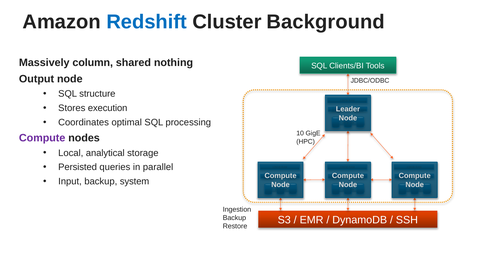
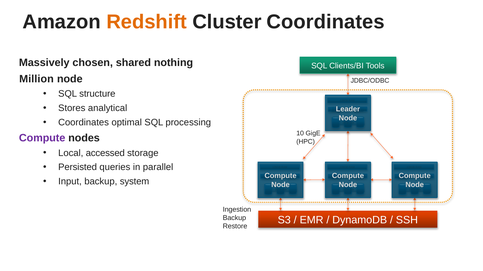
Redshift colour: blue -> orange
Cluster Background: Background -> Coordinates
column: column -> chosen
Output: Output -> Million
execution: execution -> analytical
analytical: analytical -> accessed
